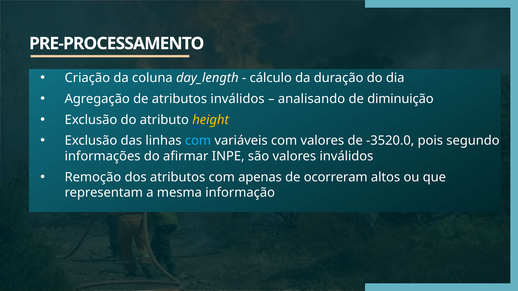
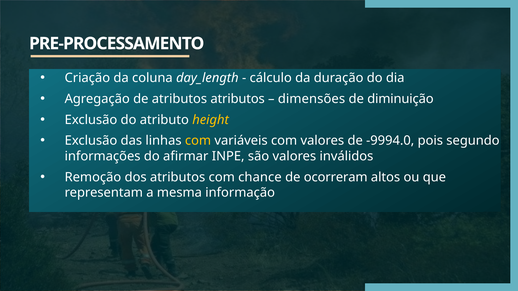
atributos inválidos: inválidos -> atributos
analisando: analisando -> dimensões
com at (198, 141) colour: light blue -> yellow
-3520.0: -3520.0 -> -9994.0
apenas: apenas -> chance
